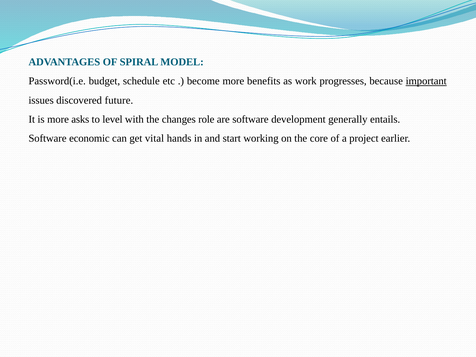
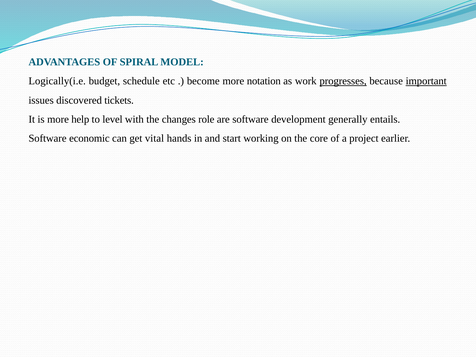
Password(i.e: Password(i.e -> Logically(i.e
benefits: benefits -> notation
progresses underline: none -> present
future: future -> tickets
asks: asks -> help
